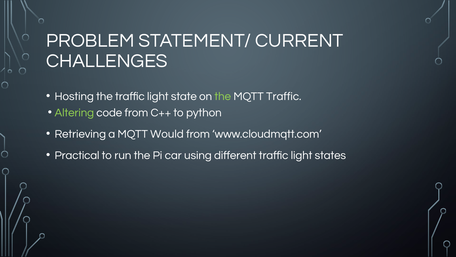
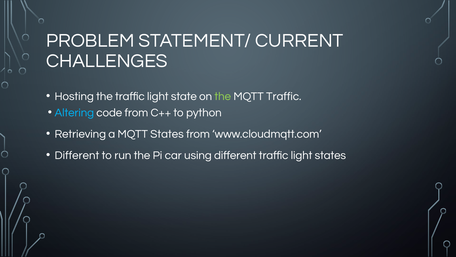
Altering colour: light green -> light blue
MQTT Would: Would -> States
Practical at (77, 155): Practical -> Different
